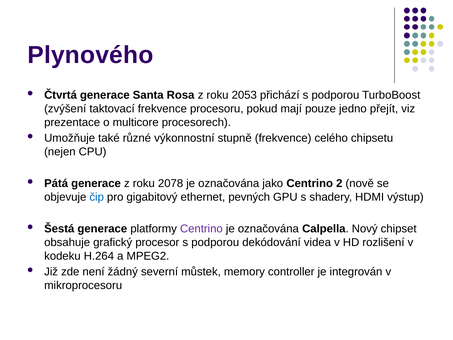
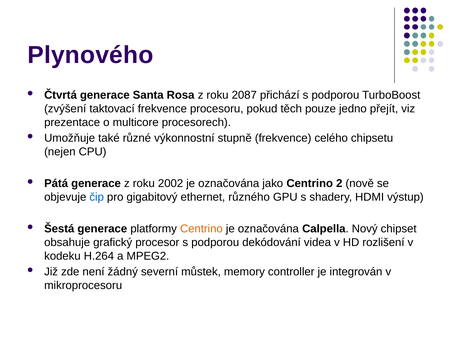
2053: 2053 -> 2087
mají: mají -> těch
2078: 2078 -> 2002
pevných: pevných -> různého
Centrino at (201, 229) colour: purple -> orange
